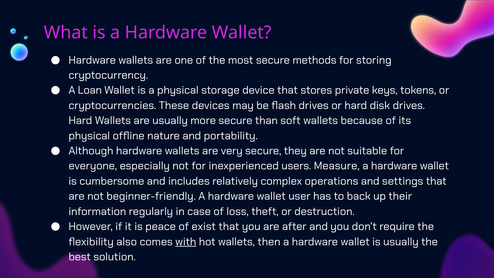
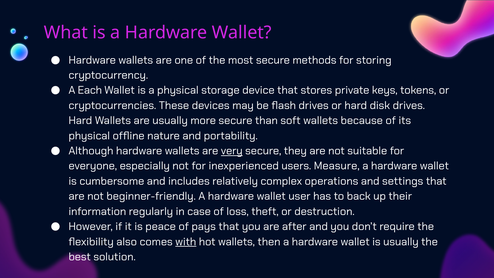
Loan: Loan -> Each
very underline: none -> present
exist: exist -> pays
